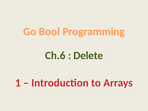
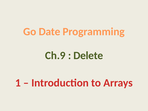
Bool: Bool -> Date
Ch.6: Ch.6 -> Ch.9
